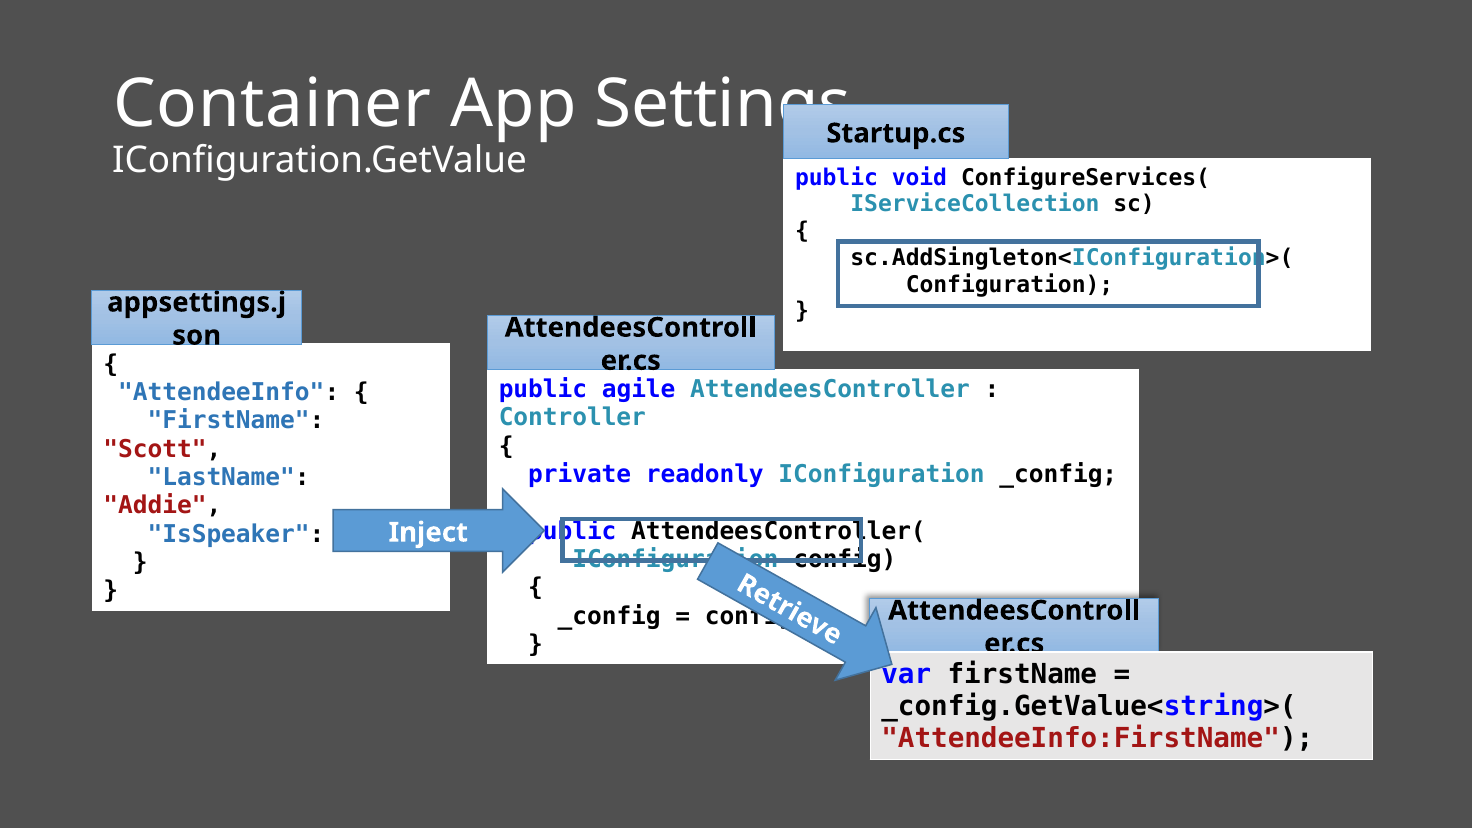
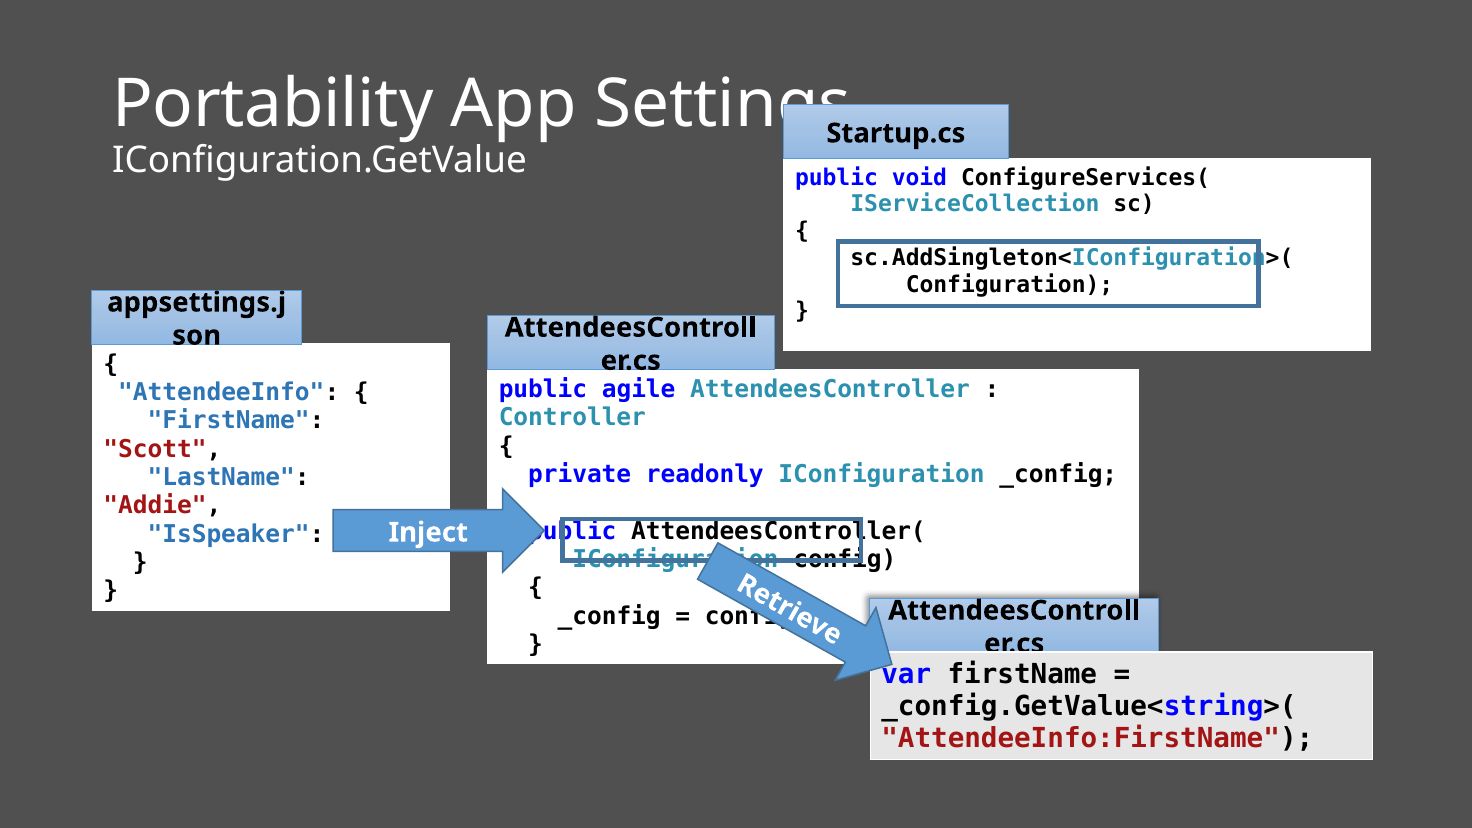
Container: Container -> Portability
